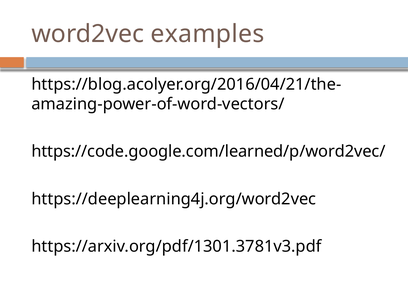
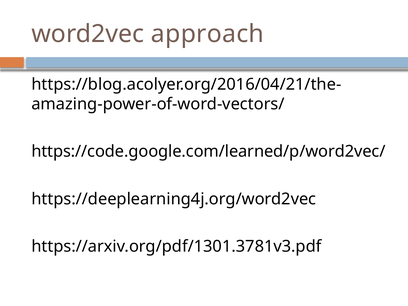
examples: examples -> approach
